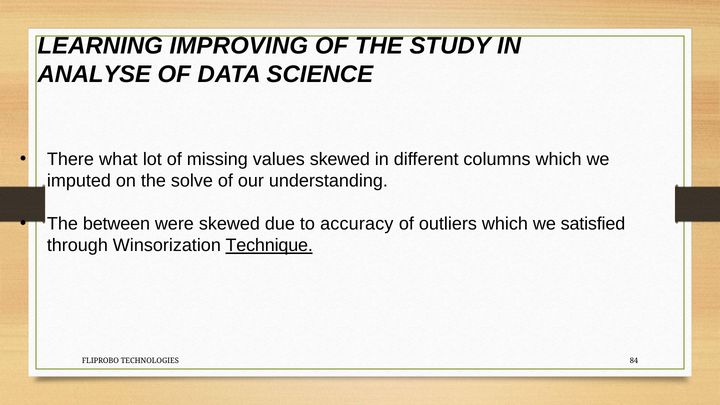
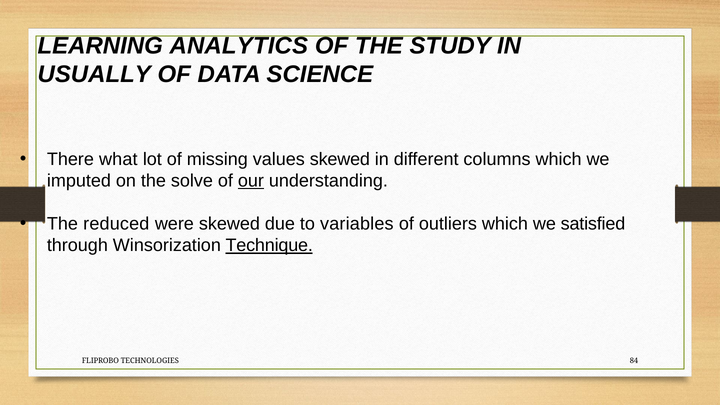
IMPROVING: IMPROVING -> ANALYTICS
ANALYSE: ANALYSE -> USUALLY
our underline: none -> present
between: between -> reduced
accuracy: accuracy -> variables
